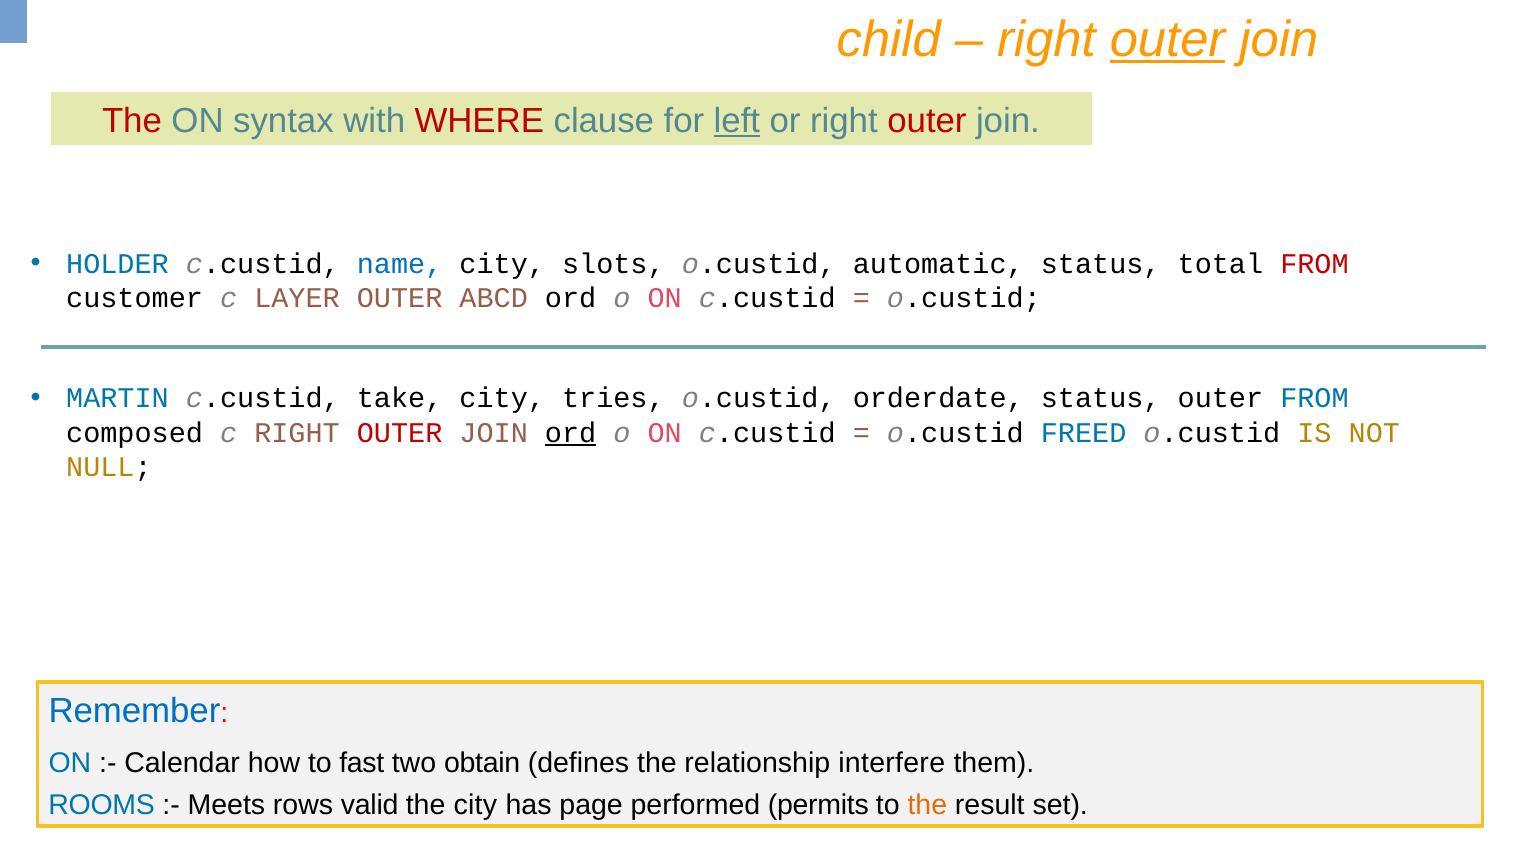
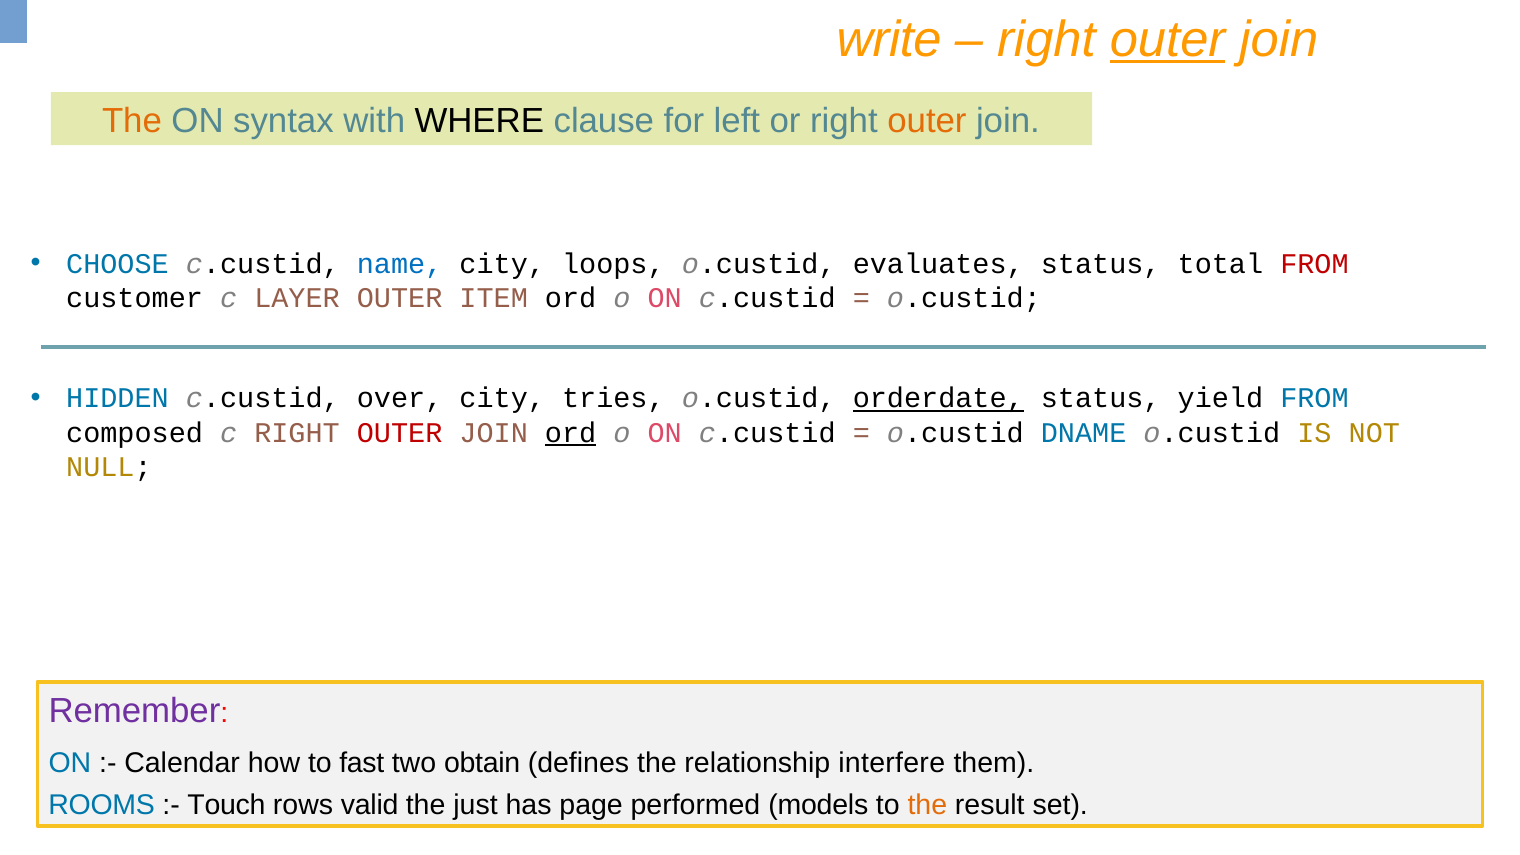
child: child -> write
The at (132, 121) colour: red -> orange
WHERE colour: red -> black
left underline: present -> none
outer at (927, 121) colour: red -> orange
HOLDER: HOLDER -> CHOOSE
slots: slots -> loops
automatic: automatic -> evaluates
ABCD: ABCD -> ITEM
MARTIN: MARTIN -> HIDDEN
take: take -> over
orderdate underline: none -> present
status outer: outer -> yield
FREED: FREED -> DNAME
Remember colour: blue -> purple
Meets: Meets -> Touch
the city: city -> just
permits: permits -> models
